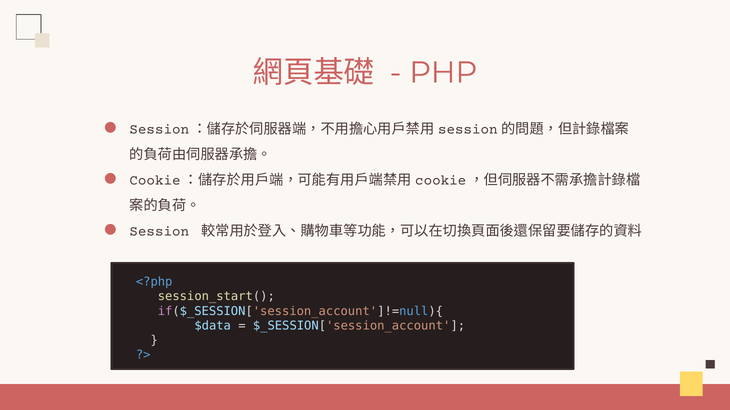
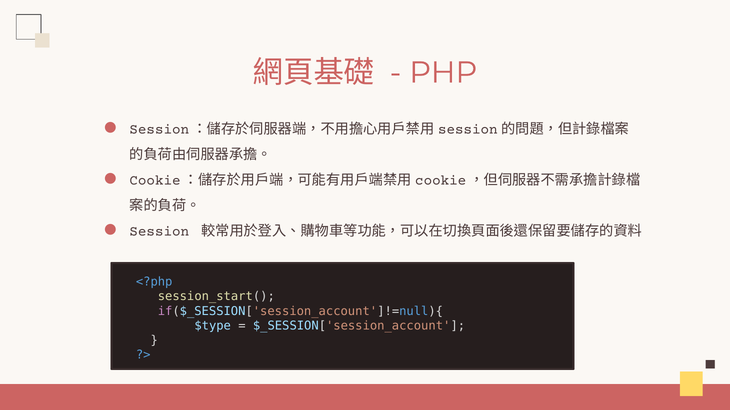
$data: $data -> $type
